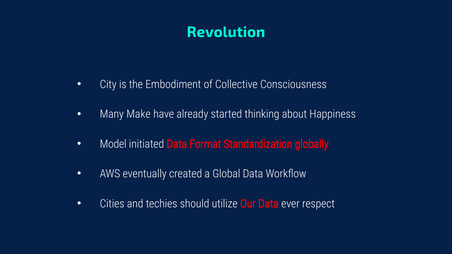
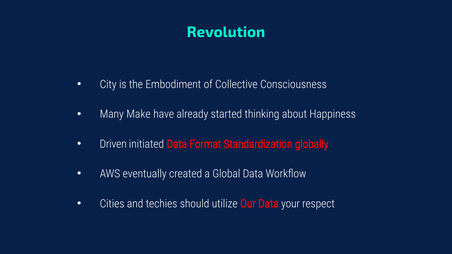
Model: Model -> Driven
ever: ever -> your
